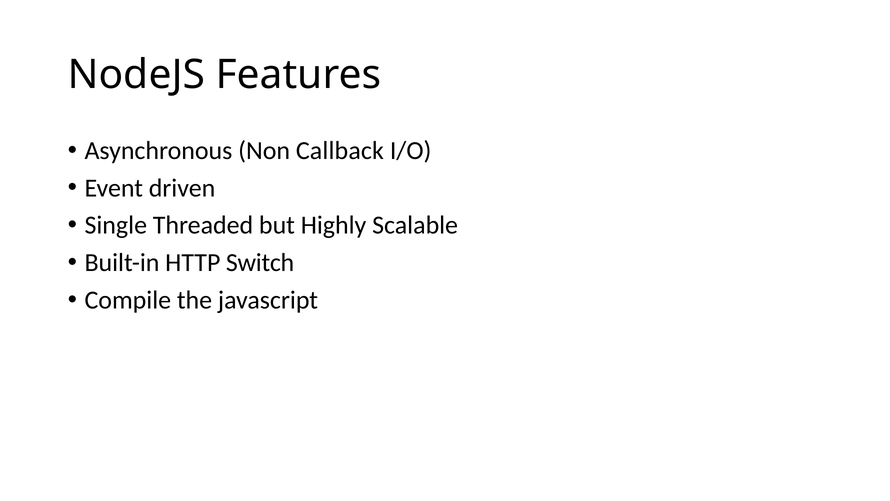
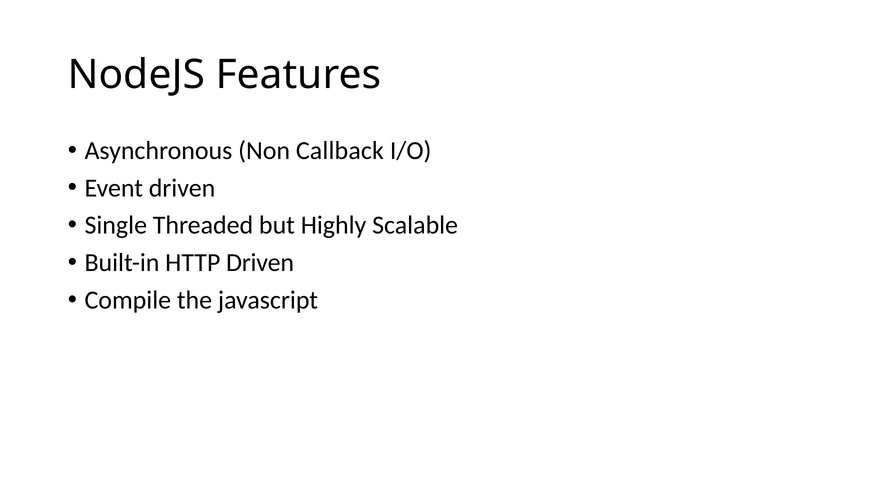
HTTP Switch: Switch -> Driven
